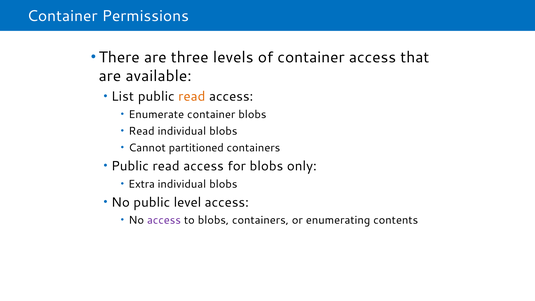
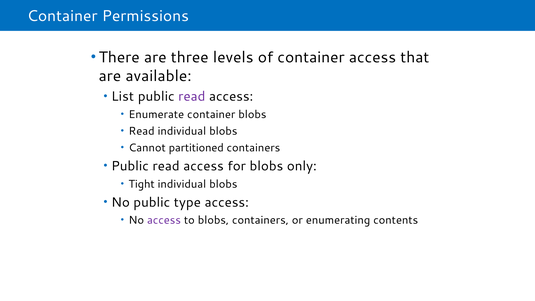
read at (192, 97) colour: orange -> purple
Extra: Extra -> Tight
level: level -> type
